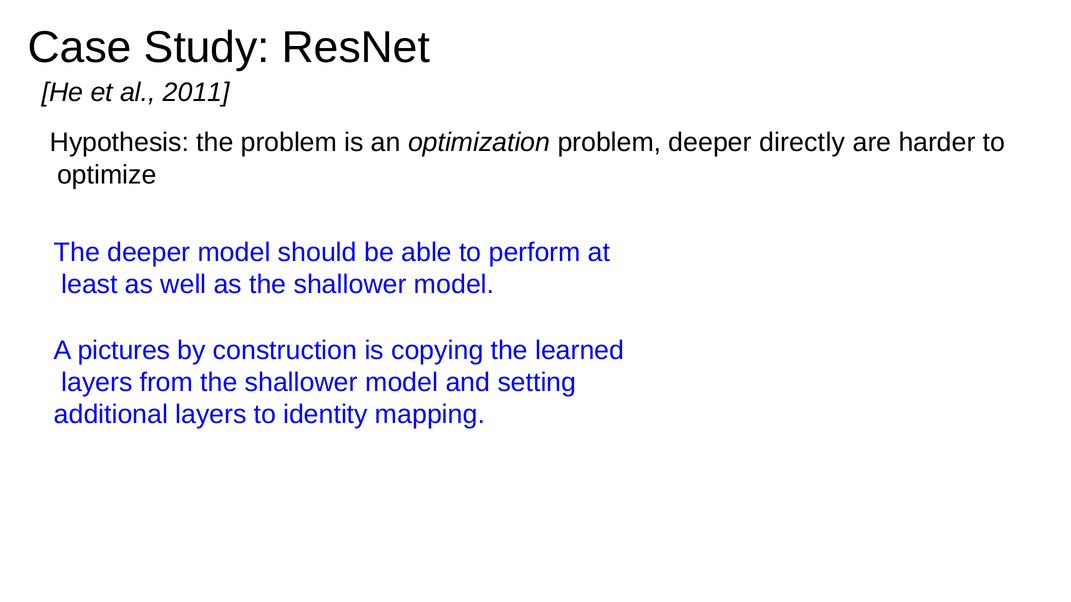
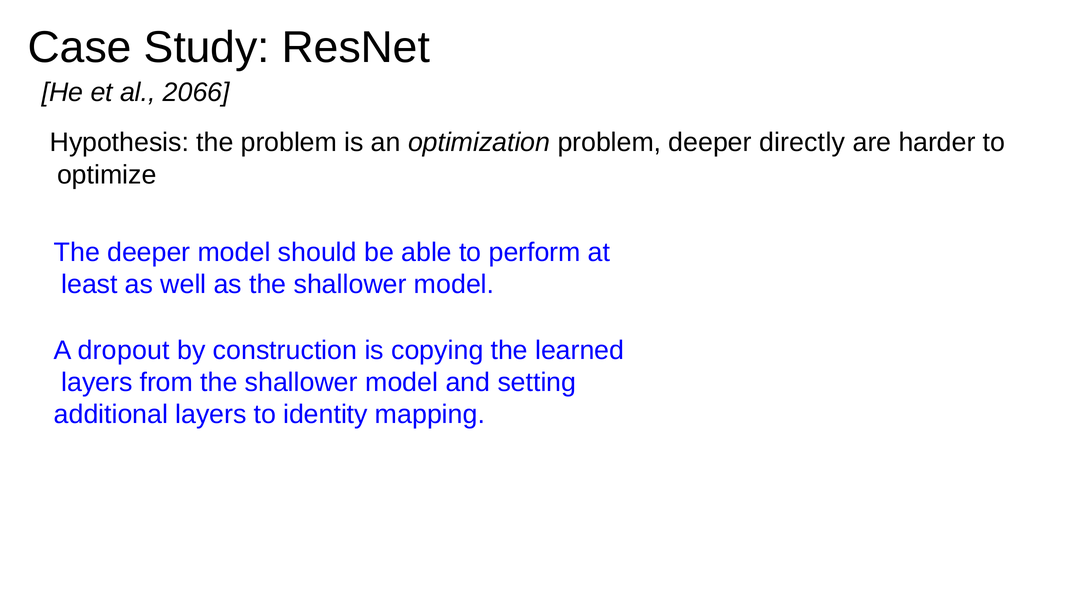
2011: 2011 -> 2066
pictures: pictures -> dropout
